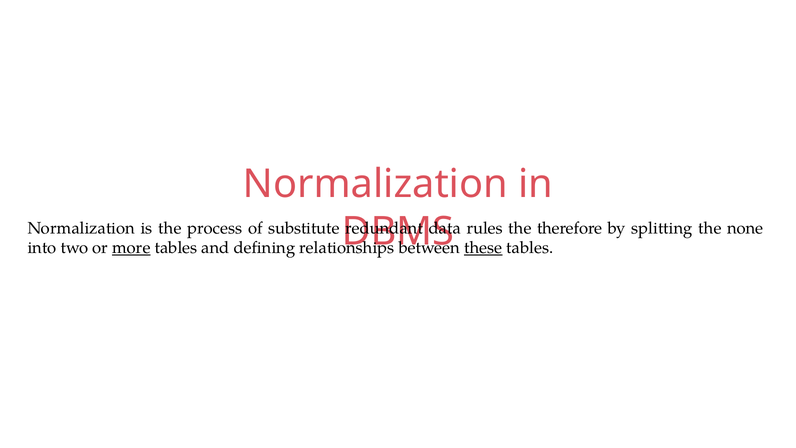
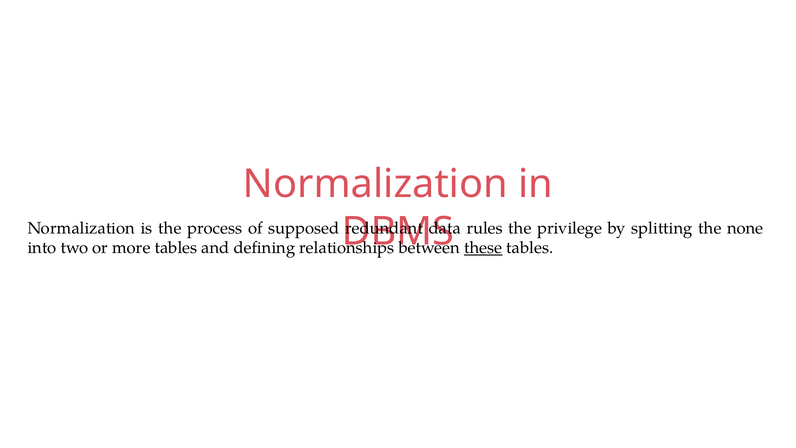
substitute: substitute -> supposed
therefore: therefore -> privilege
more underline: present -> none
